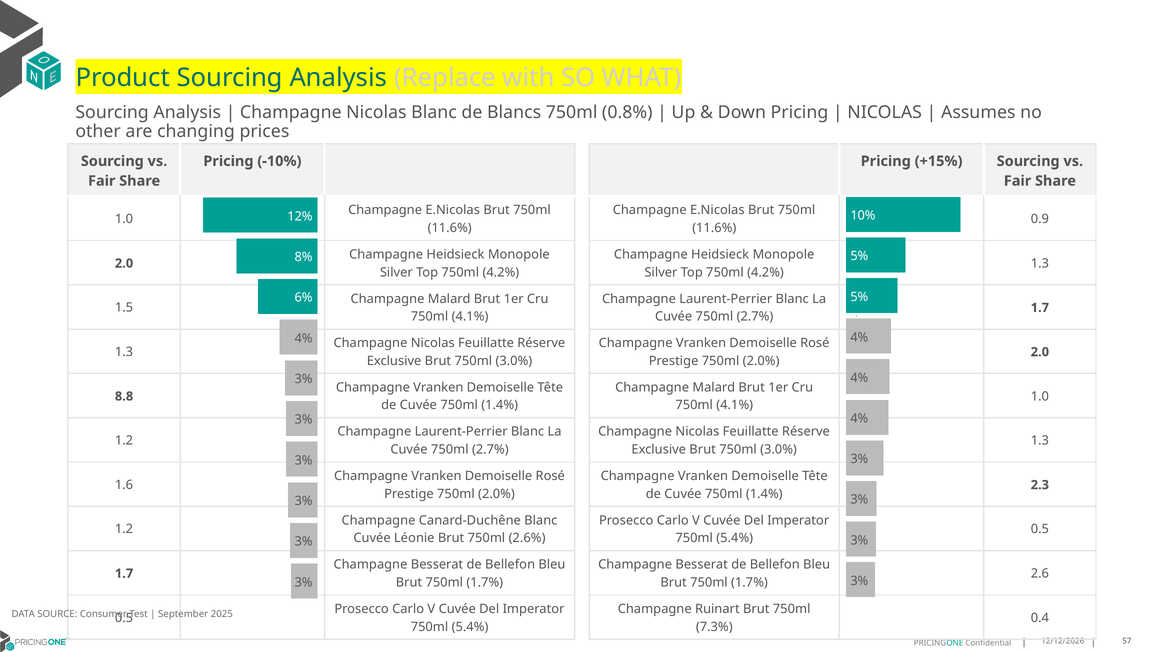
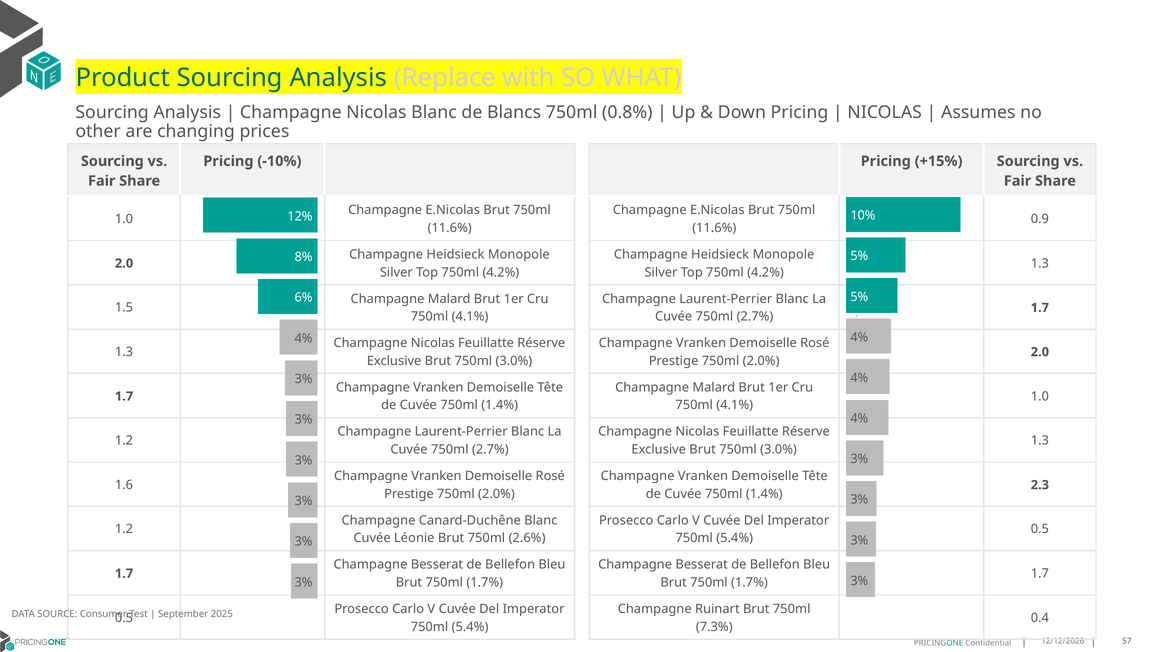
8.8 at (124, 397): 8.8 -> 1.7
2.6 at (1040, 574): 2.6 -> 1.7
